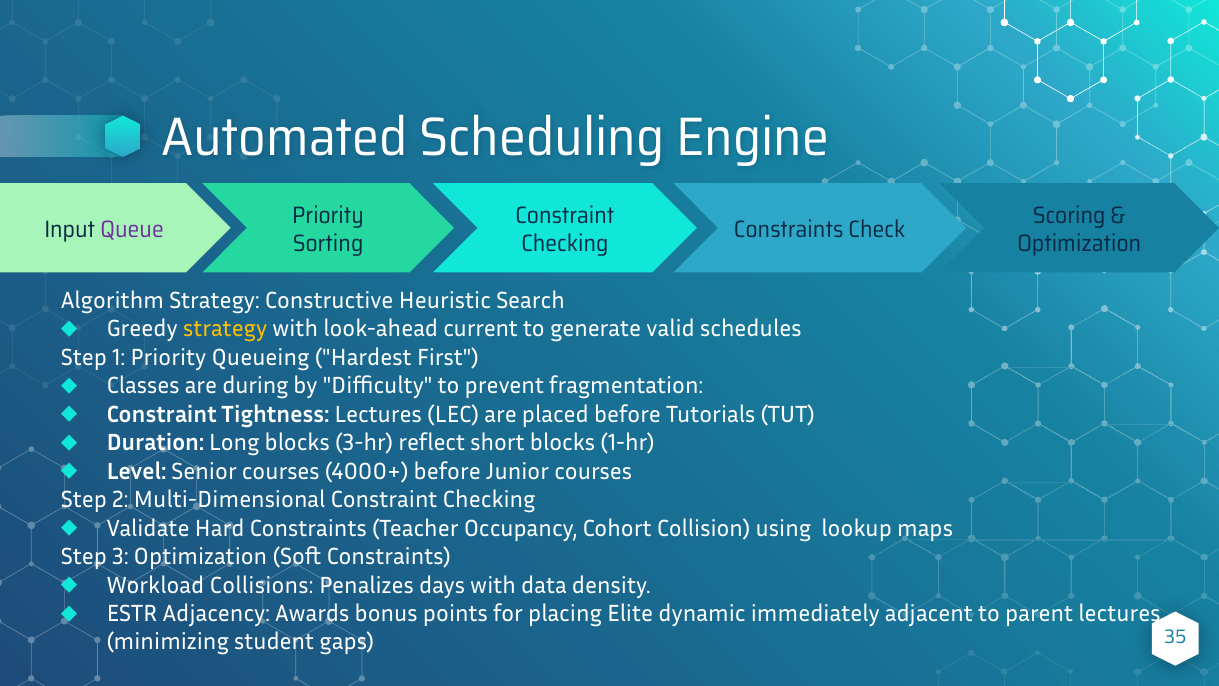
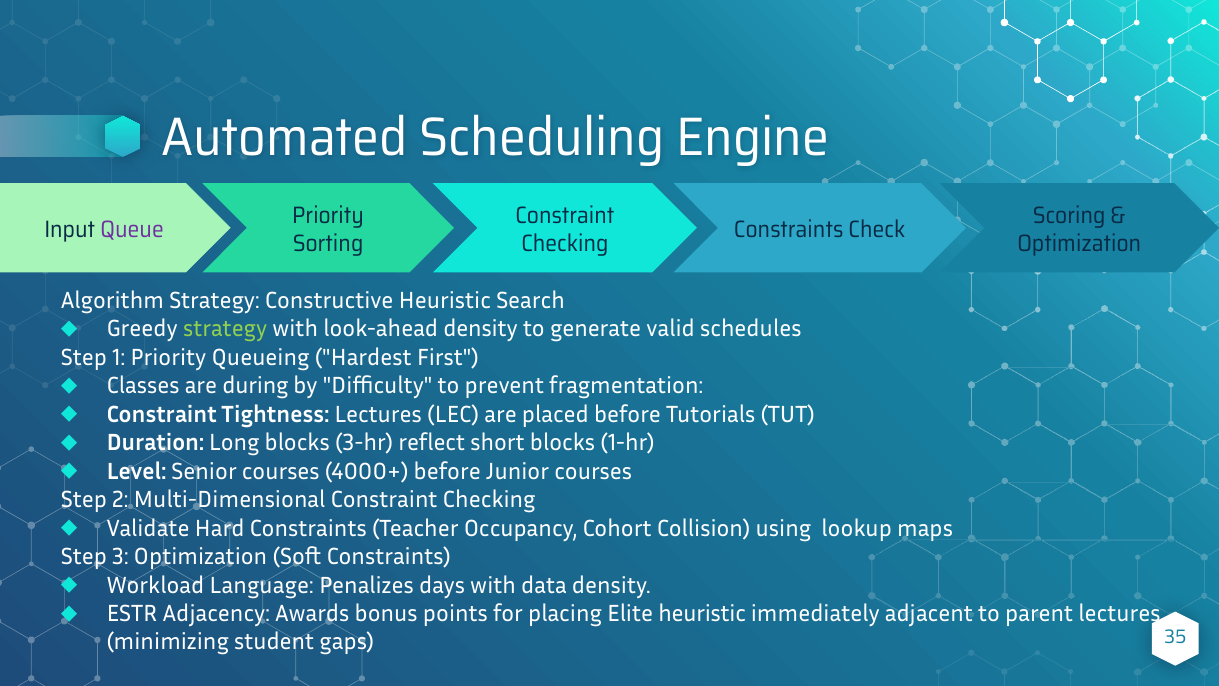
strategy at (225, 329) colour: yellow -> light green
look-ahead current: current -> density
Collisions: Collisions -> Language
Elite dynamic: dynamic -> heuristic
